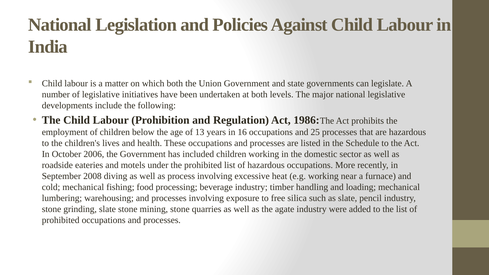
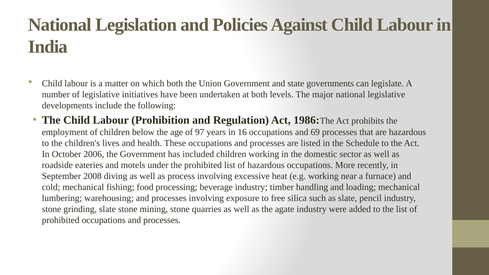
13: 13 -> 97
25: 25 -> 69
